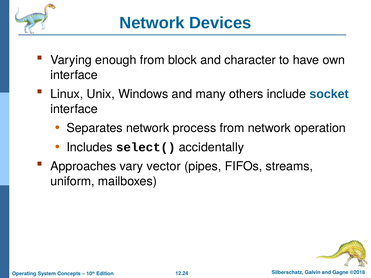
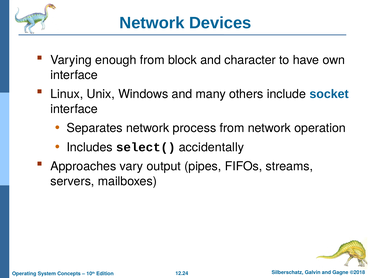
vector: vector -> output
uniform: uniform -> servers
